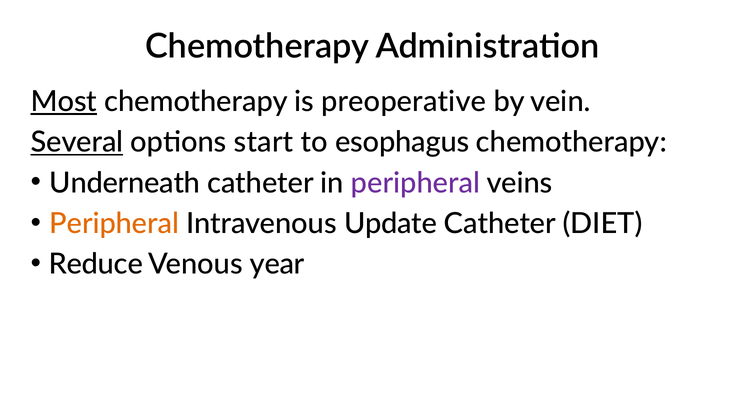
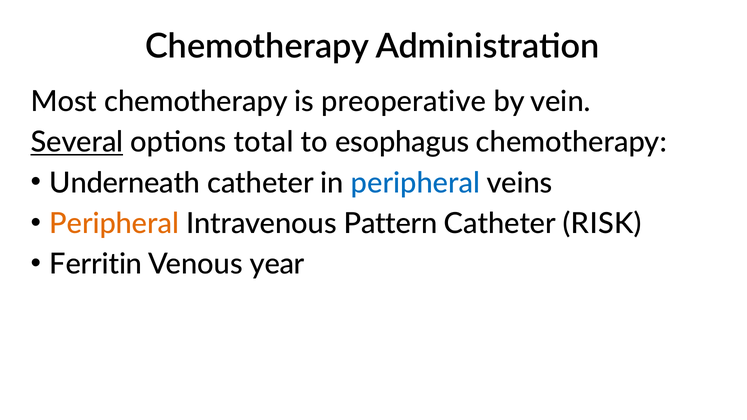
Most underline: present -> none
start: start -> total
peripheral at (416, 183) colour: purple -> blue
Update: Update -> Pattern
DIET: DIET -> RISK
Reduce: Reduce -> Ferritin
